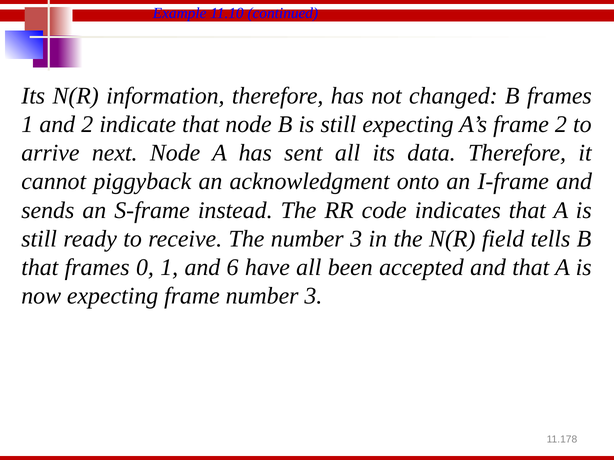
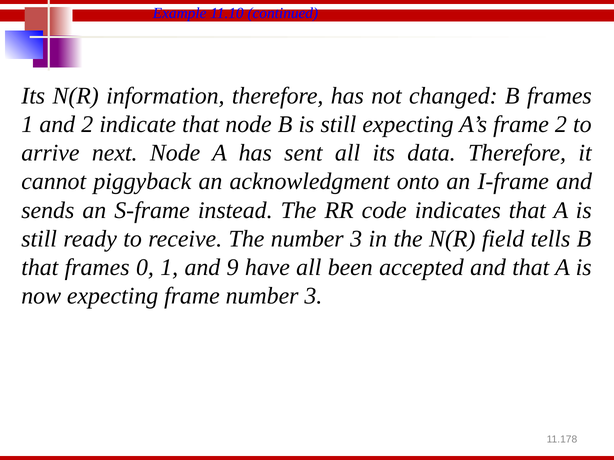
6: 6 -> 9
